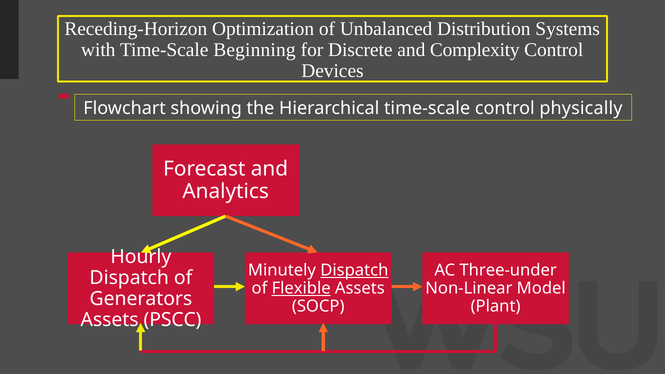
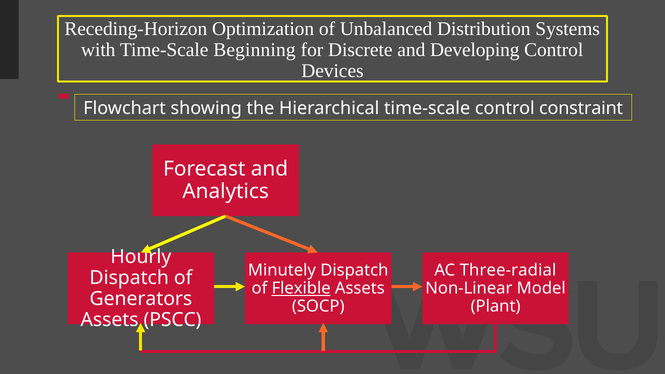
Complexity: Complexity -> Developing
physically: physically -> constraint
Dispatch at (354, 270) underline: present -> none
Three-under: Three-under -> Three-radial
